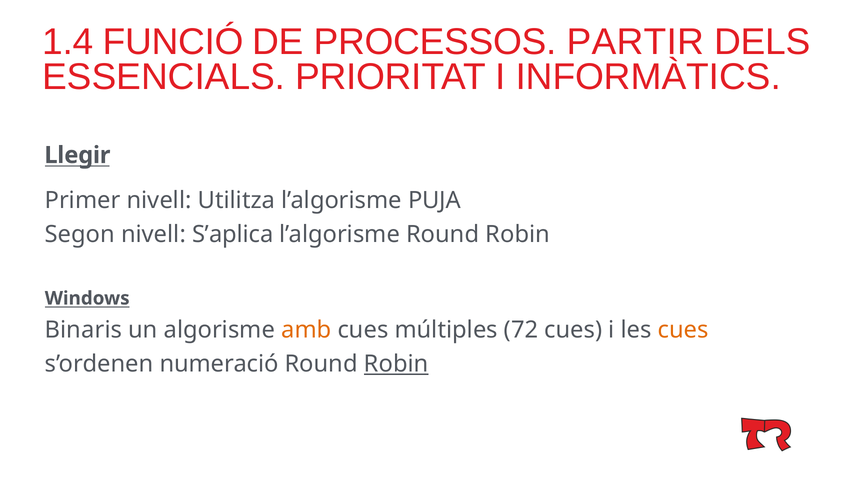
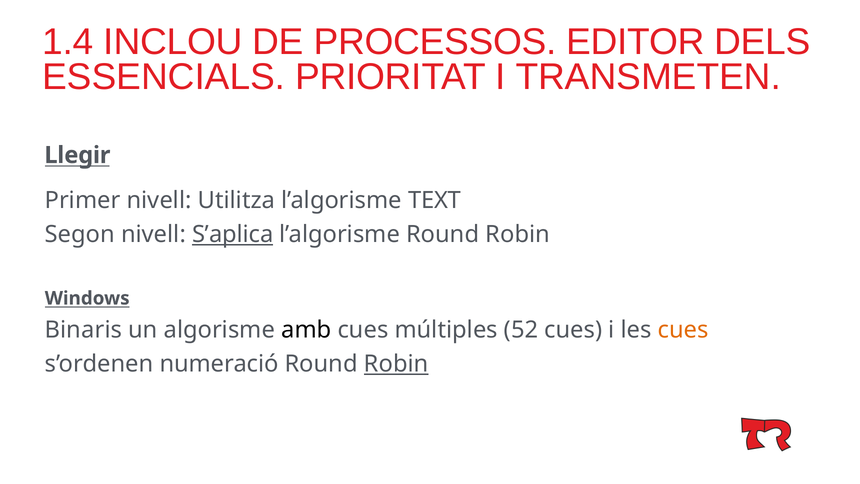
FUNCIÓ: FUNCIÓ -> INCLOU
PARTIR: PARTIR -> EDITOR
INFORMÀTICS: INFORMÀTICS -> TRANSMETEN
PUJA: PUJA -> TEXT
S’aplica underline: none -> present
amb colour: orange -> black
72: 72 -> 52
